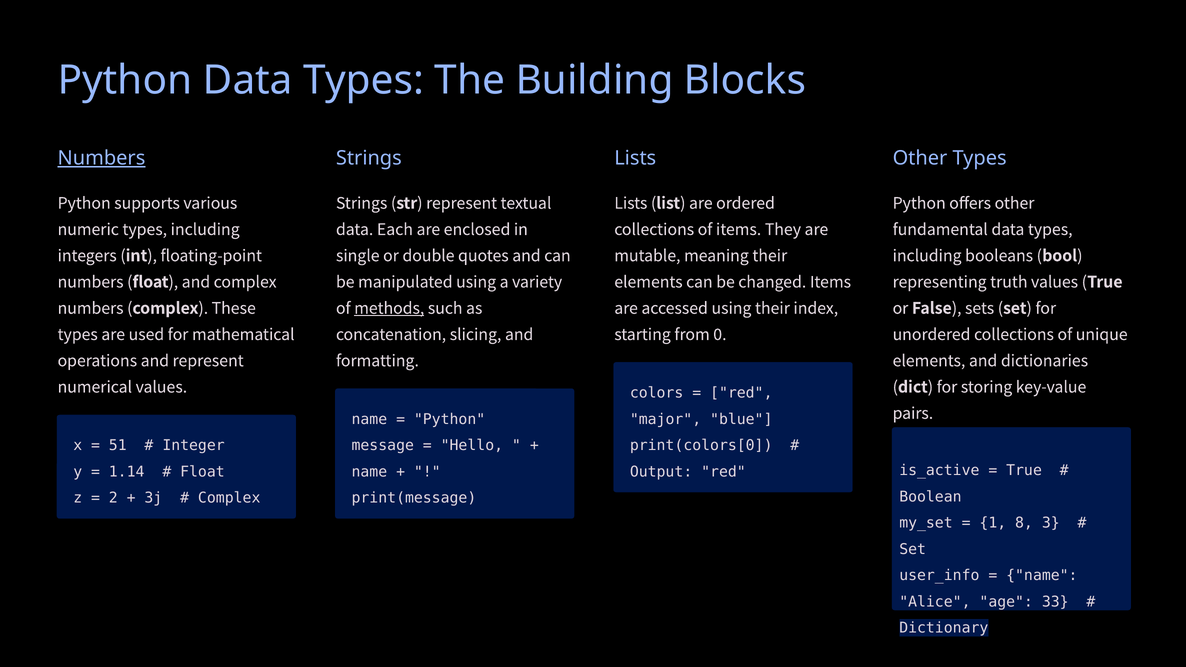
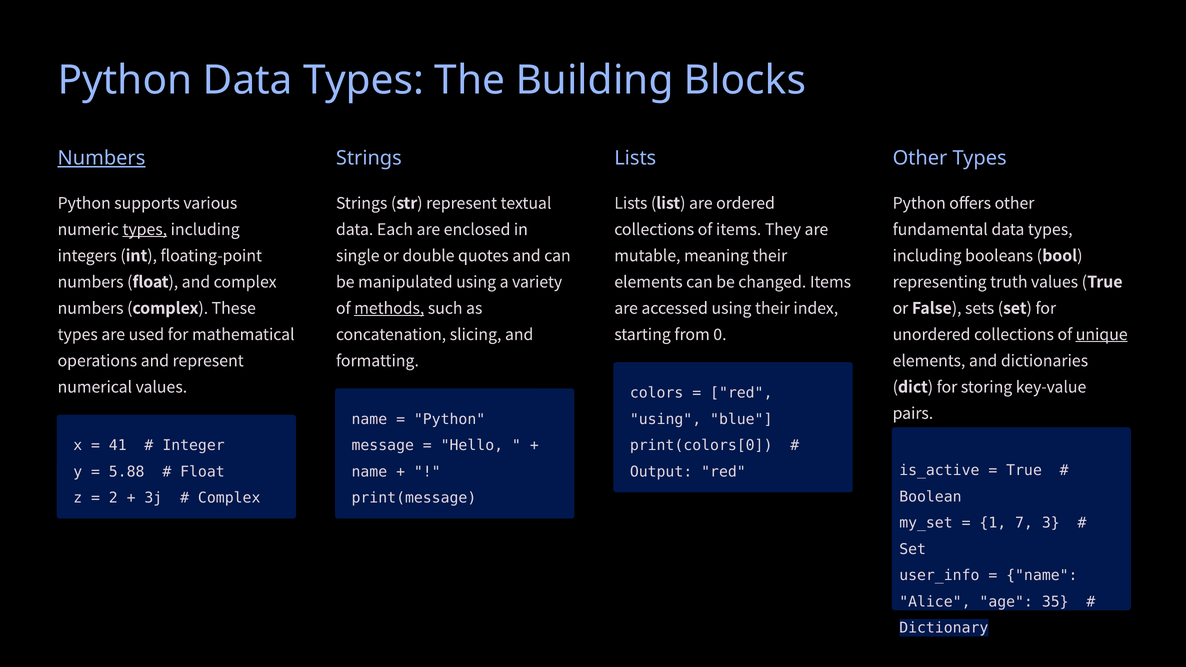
types at (145, 230) underline: none -> present
unique underline: none -> present
major at (666, 419): major -> using
51: 51 -> 41
1.14: 1.14 -> 5.88
8: 8 -> 7
33: 33 -> 35
